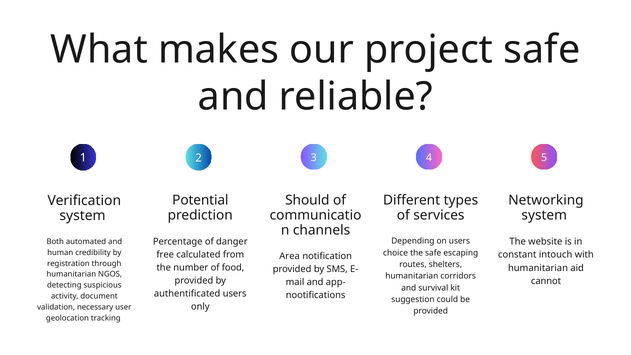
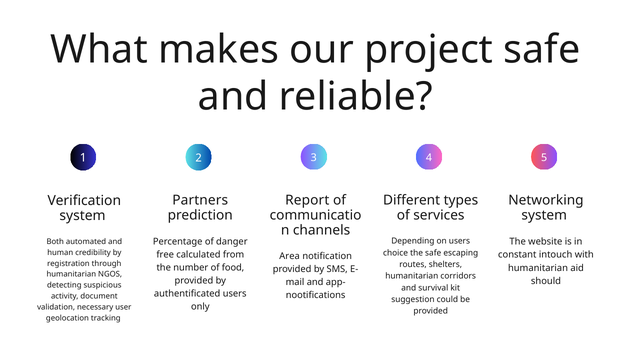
Potential: Potential -> Partners
Should: Should -> Report
cannot: cannot -> should
